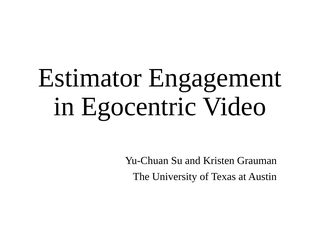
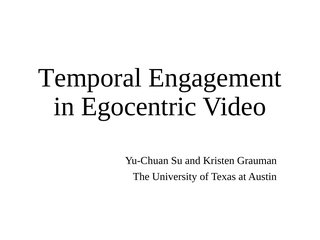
Estimator: Estimator -> Temporal
